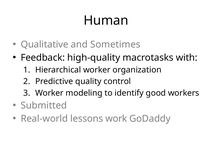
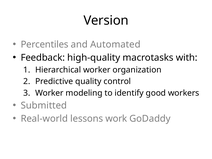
Human: Human -> Version
Qualitative: Qualitative -> Percentiles
Sometimes: Sometimes -> Automated
